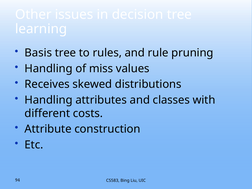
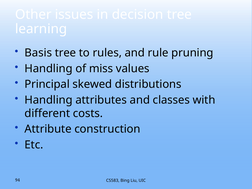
Receives: Receives -> Principal
